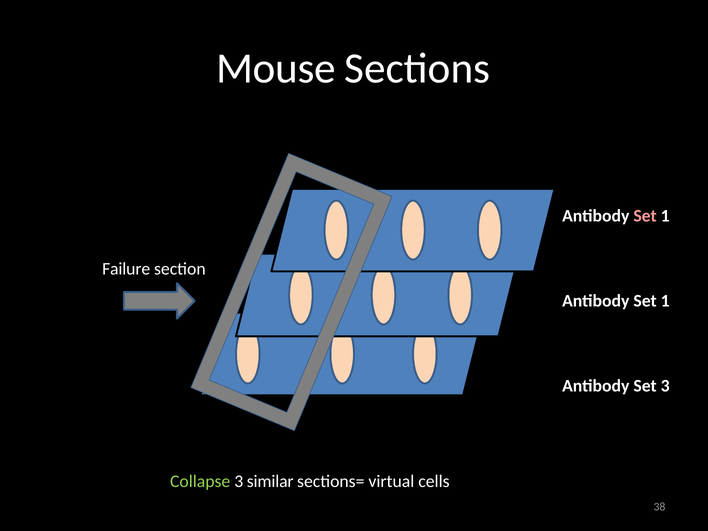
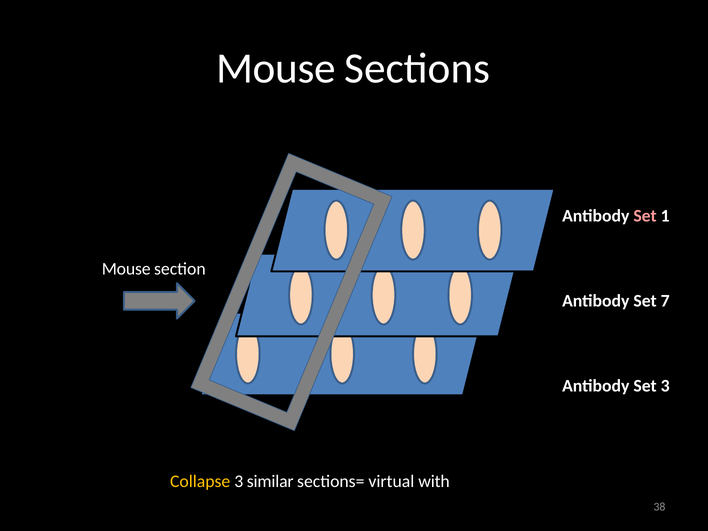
Failure at (126, 269): Failure -> Mouse
1 at (665, 301): 1 -> 7
Collapse colour: light green -> yellow
cells: cells -> with
